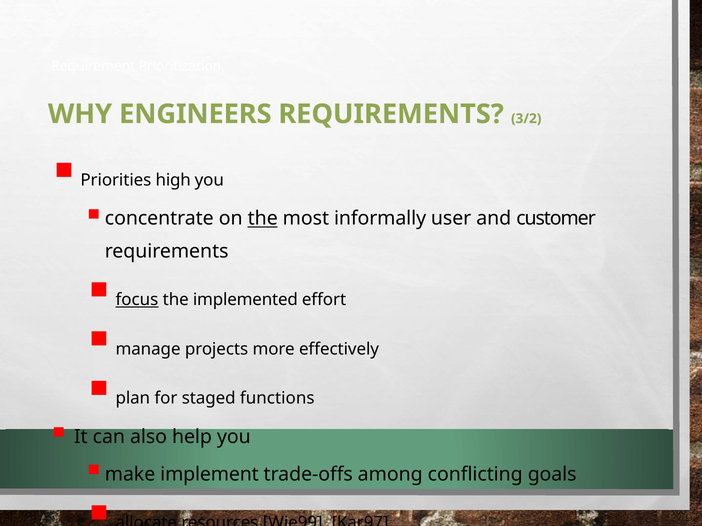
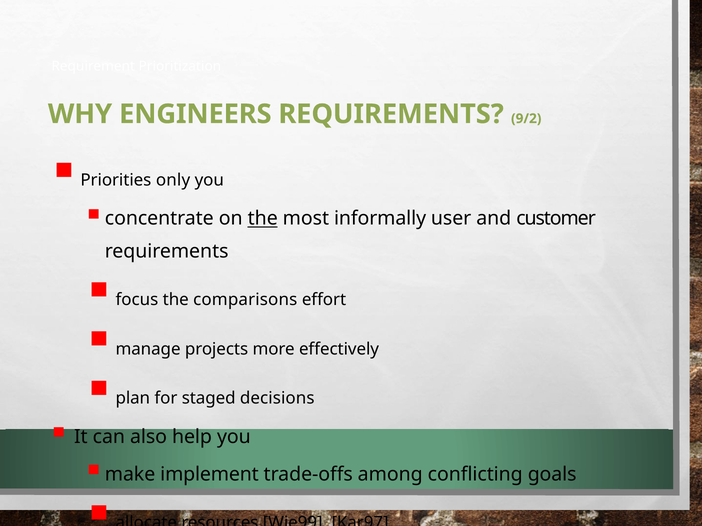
3/2: 3/2 -> 9/2
high: high -> only
focus underline: present -> none
implemented: implemented -> comparisons
functions: functions -> decisions
